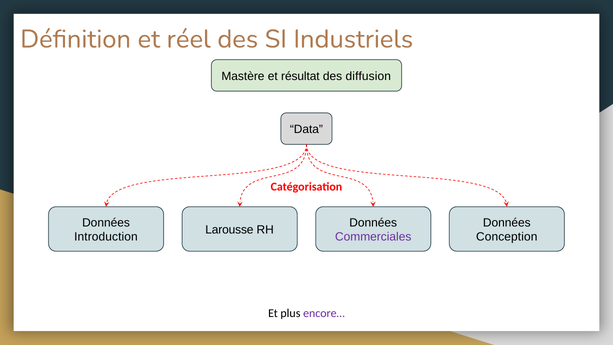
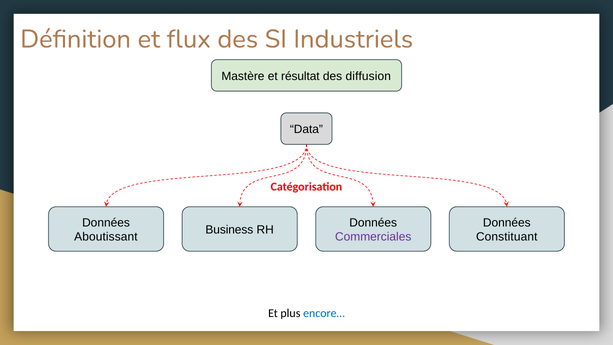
réel: réel -> flux
Larousse: Larousse -> Business
Introduction: Introduction -> Aboutissant
Conception: Conception -> Constituant
encore… colour: purple -> blue
